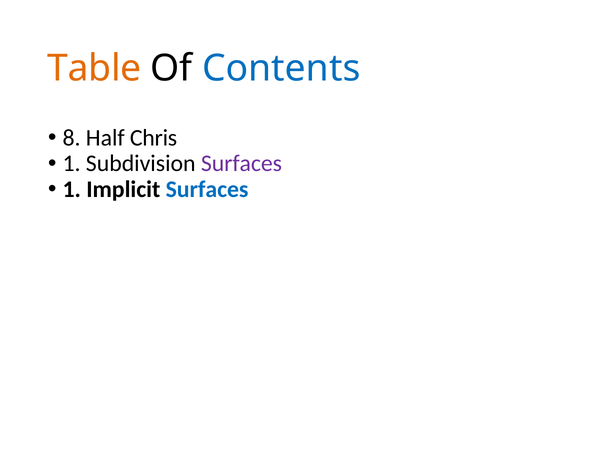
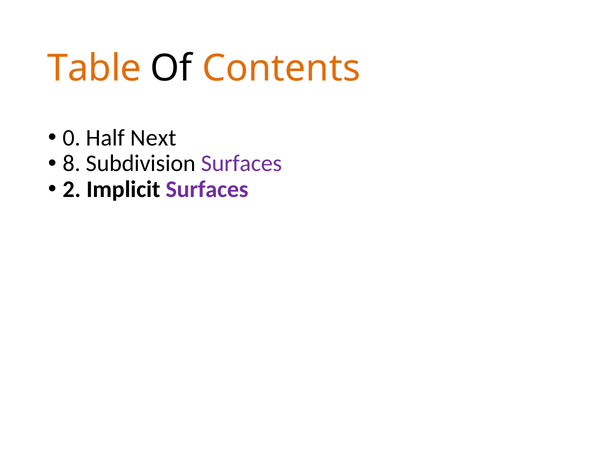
Contents colour: blue -> orange
8: 8 -> 0
Chris: Chris -> Next
1 at (72, 164): 1 -> 8
1 at (72, 189): 1 -> 2
Surfaces at (207, 189) colour: blue -> purple
